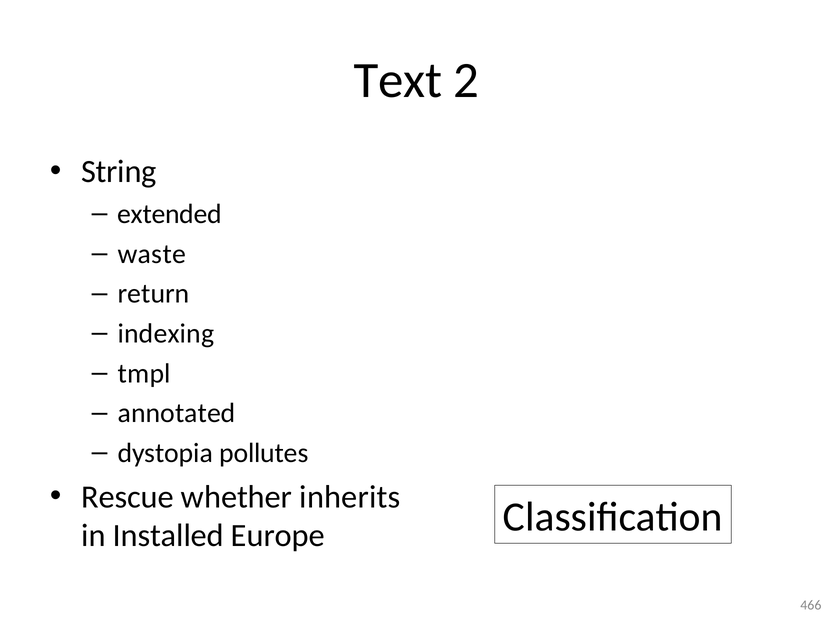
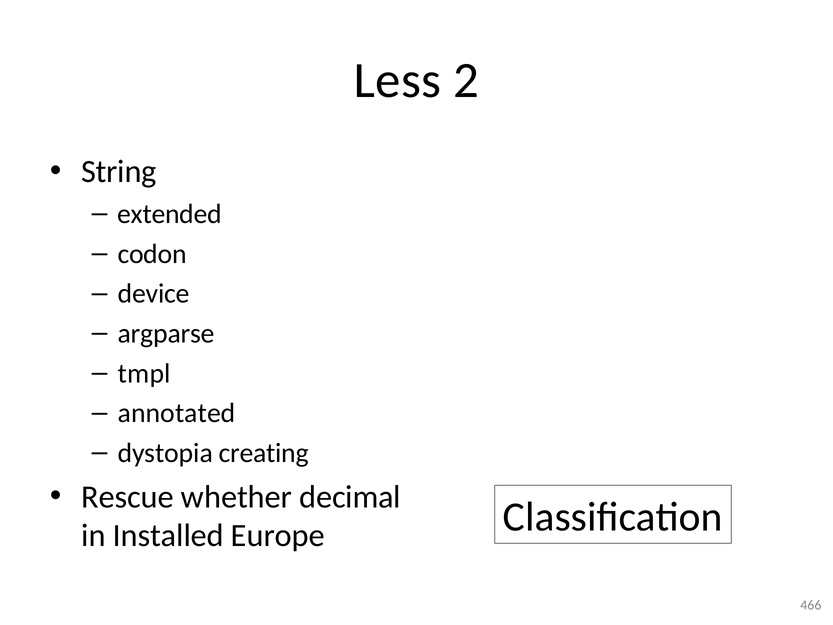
Text: Text -> Less
waste: waste -> codon
return: return -> device
indexing: indexing -> argparse
pollutes: pollutes -> creating
inherits: inherits -> decimal
